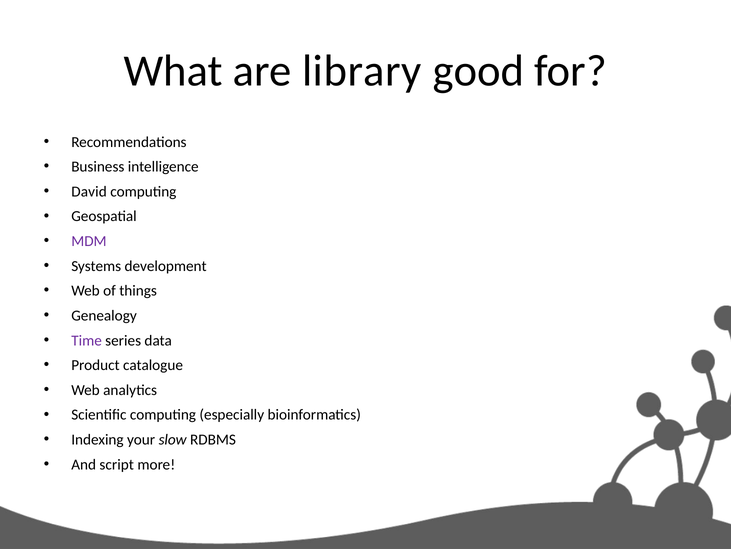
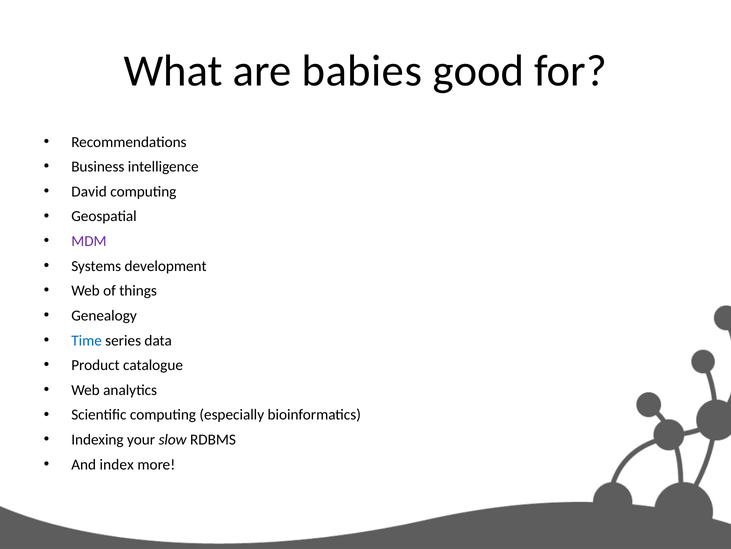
library: library -> babies
Time colour: purple -> blue
script: script -> index
